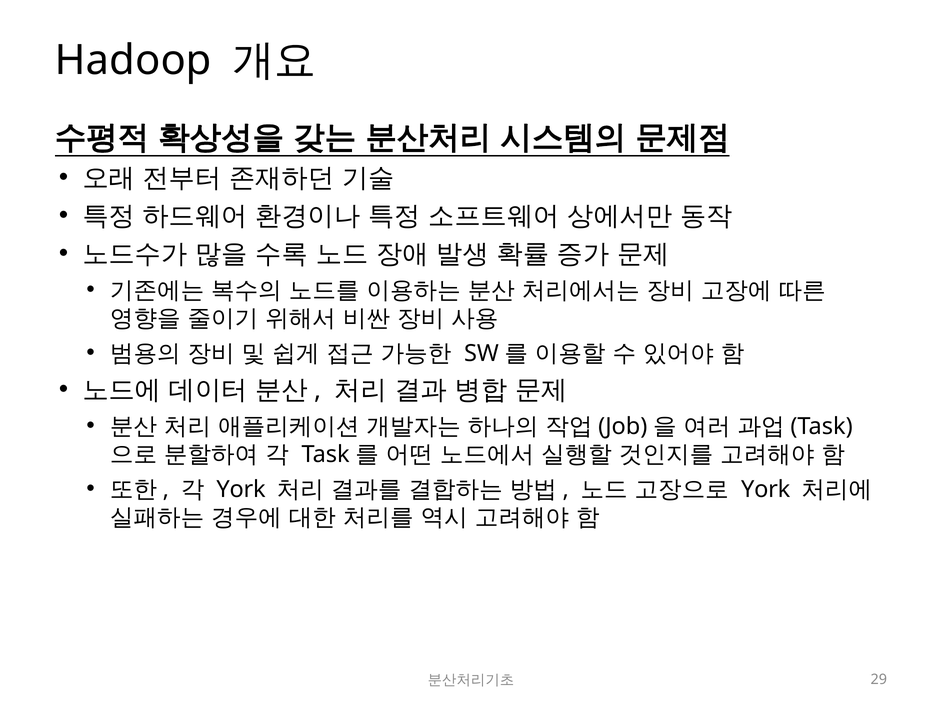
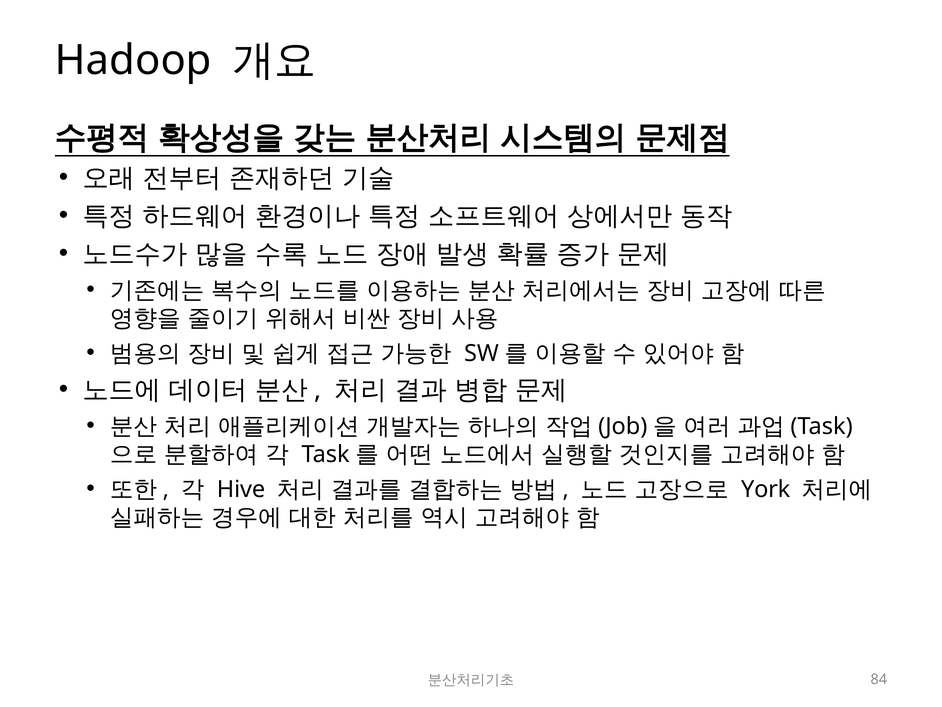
York at (241, 489): York -> Hive
29: 29 -> 84
